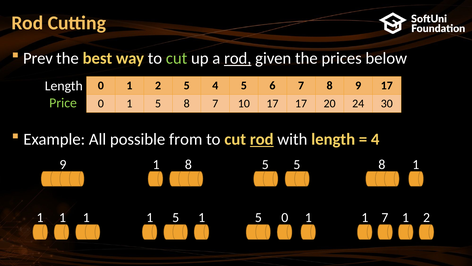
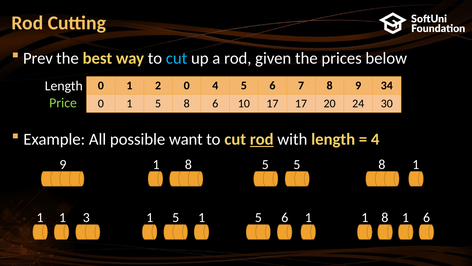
cut at (177, 58) colour: light green -> light blue
rod at (238, 58) underline: present -> none
0 1 2 5: 5 -> 0
9 17: 17 -> 34
8 7: 7 -> 6
from: from -> want
1 at (86, 217): 1 -> 3
0 at (285, 217): 0 -> 6
1 1 7: 7 -> 8
2 at (427, 217): 2 -> 6
